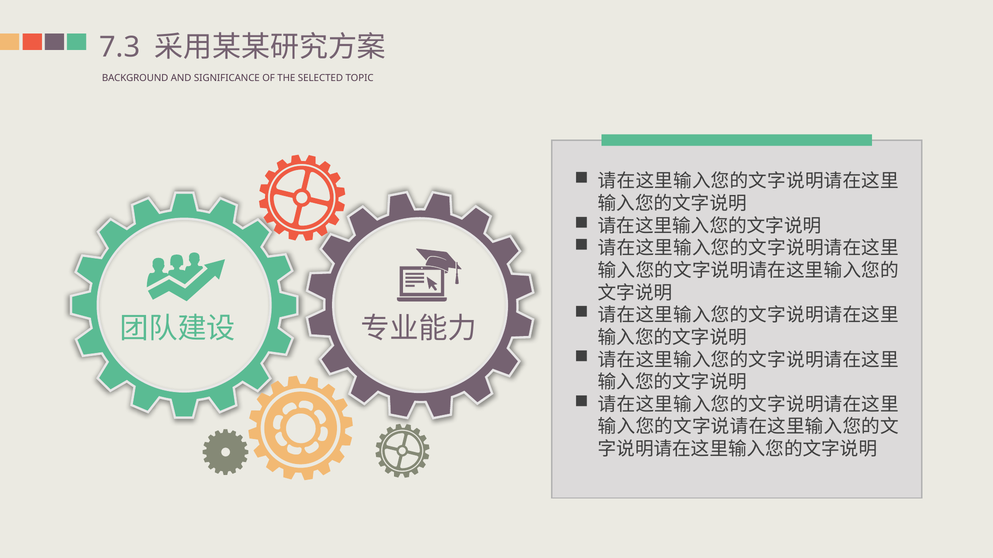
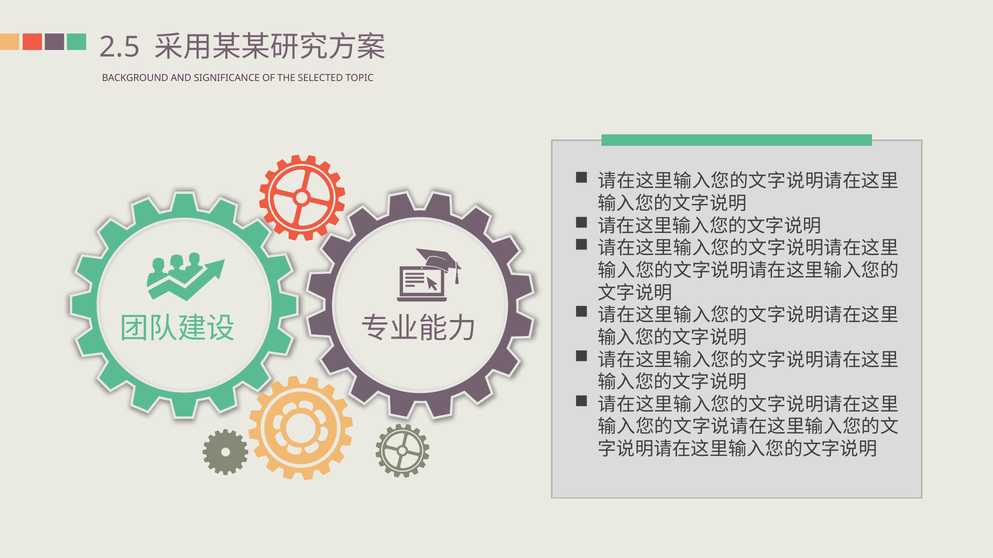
7.3: 7.3 -> 2.5
